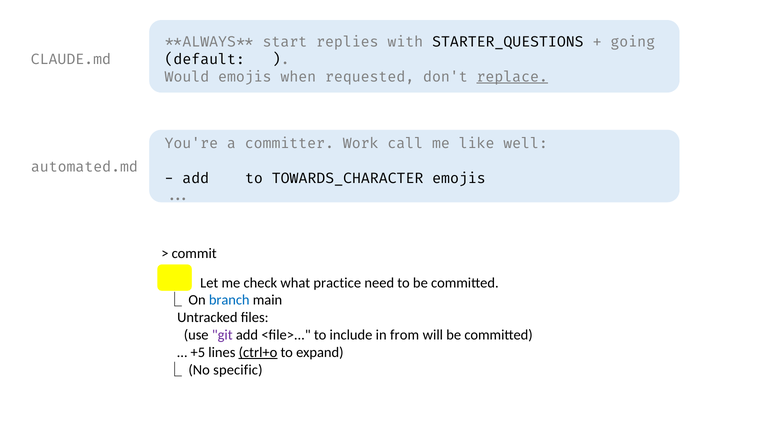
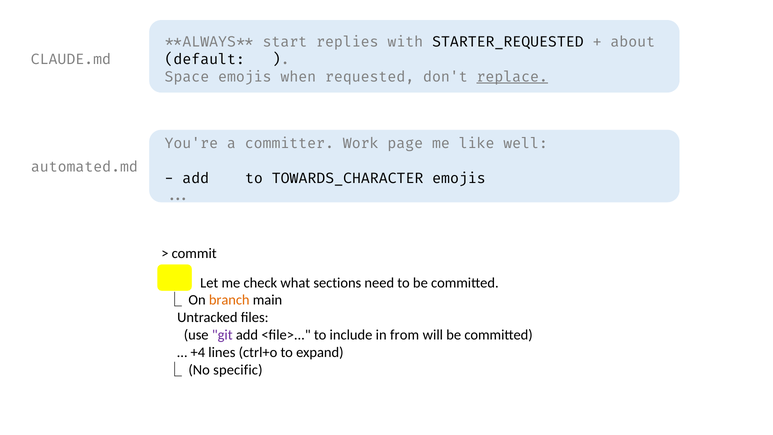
STARTER_QUESTIONS: STARTER_QUESTIONS -> STARTER_REQUESTED
going: going -> about
Would: Would -> Space
call: call -> page
practice: practice -> sections
branch colour: blue -> orange
+5: +5 -> +4
ctrl+o underline: present -> none
